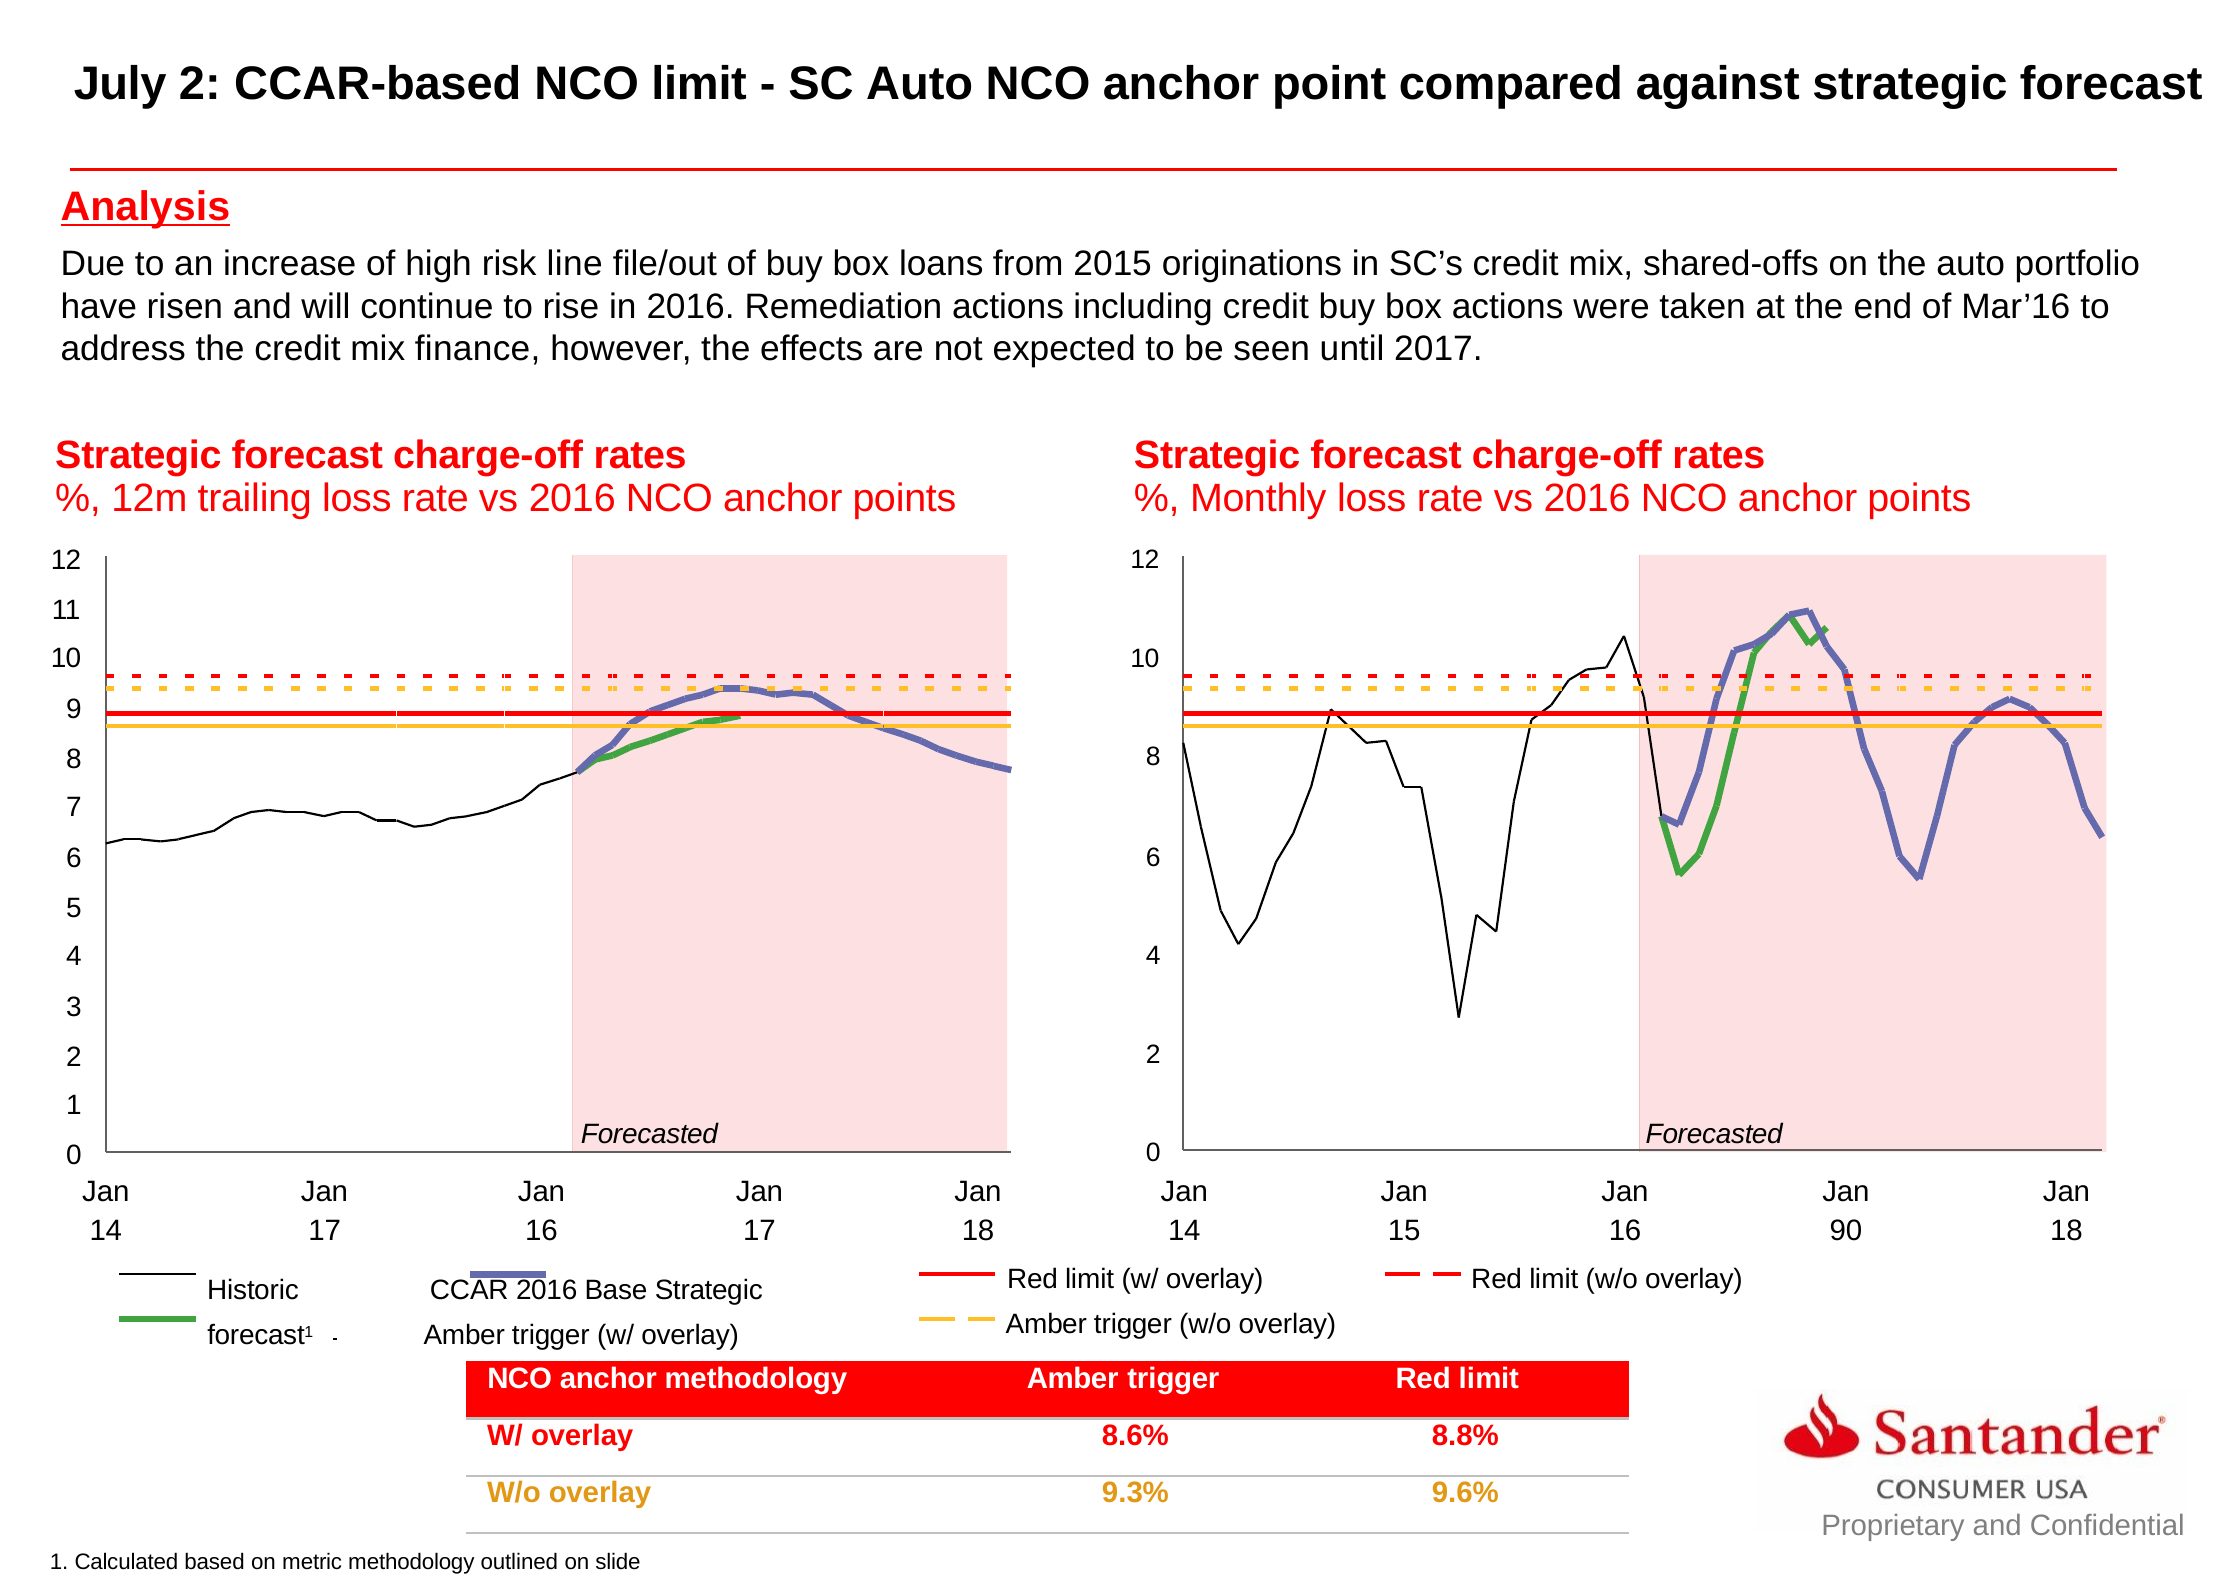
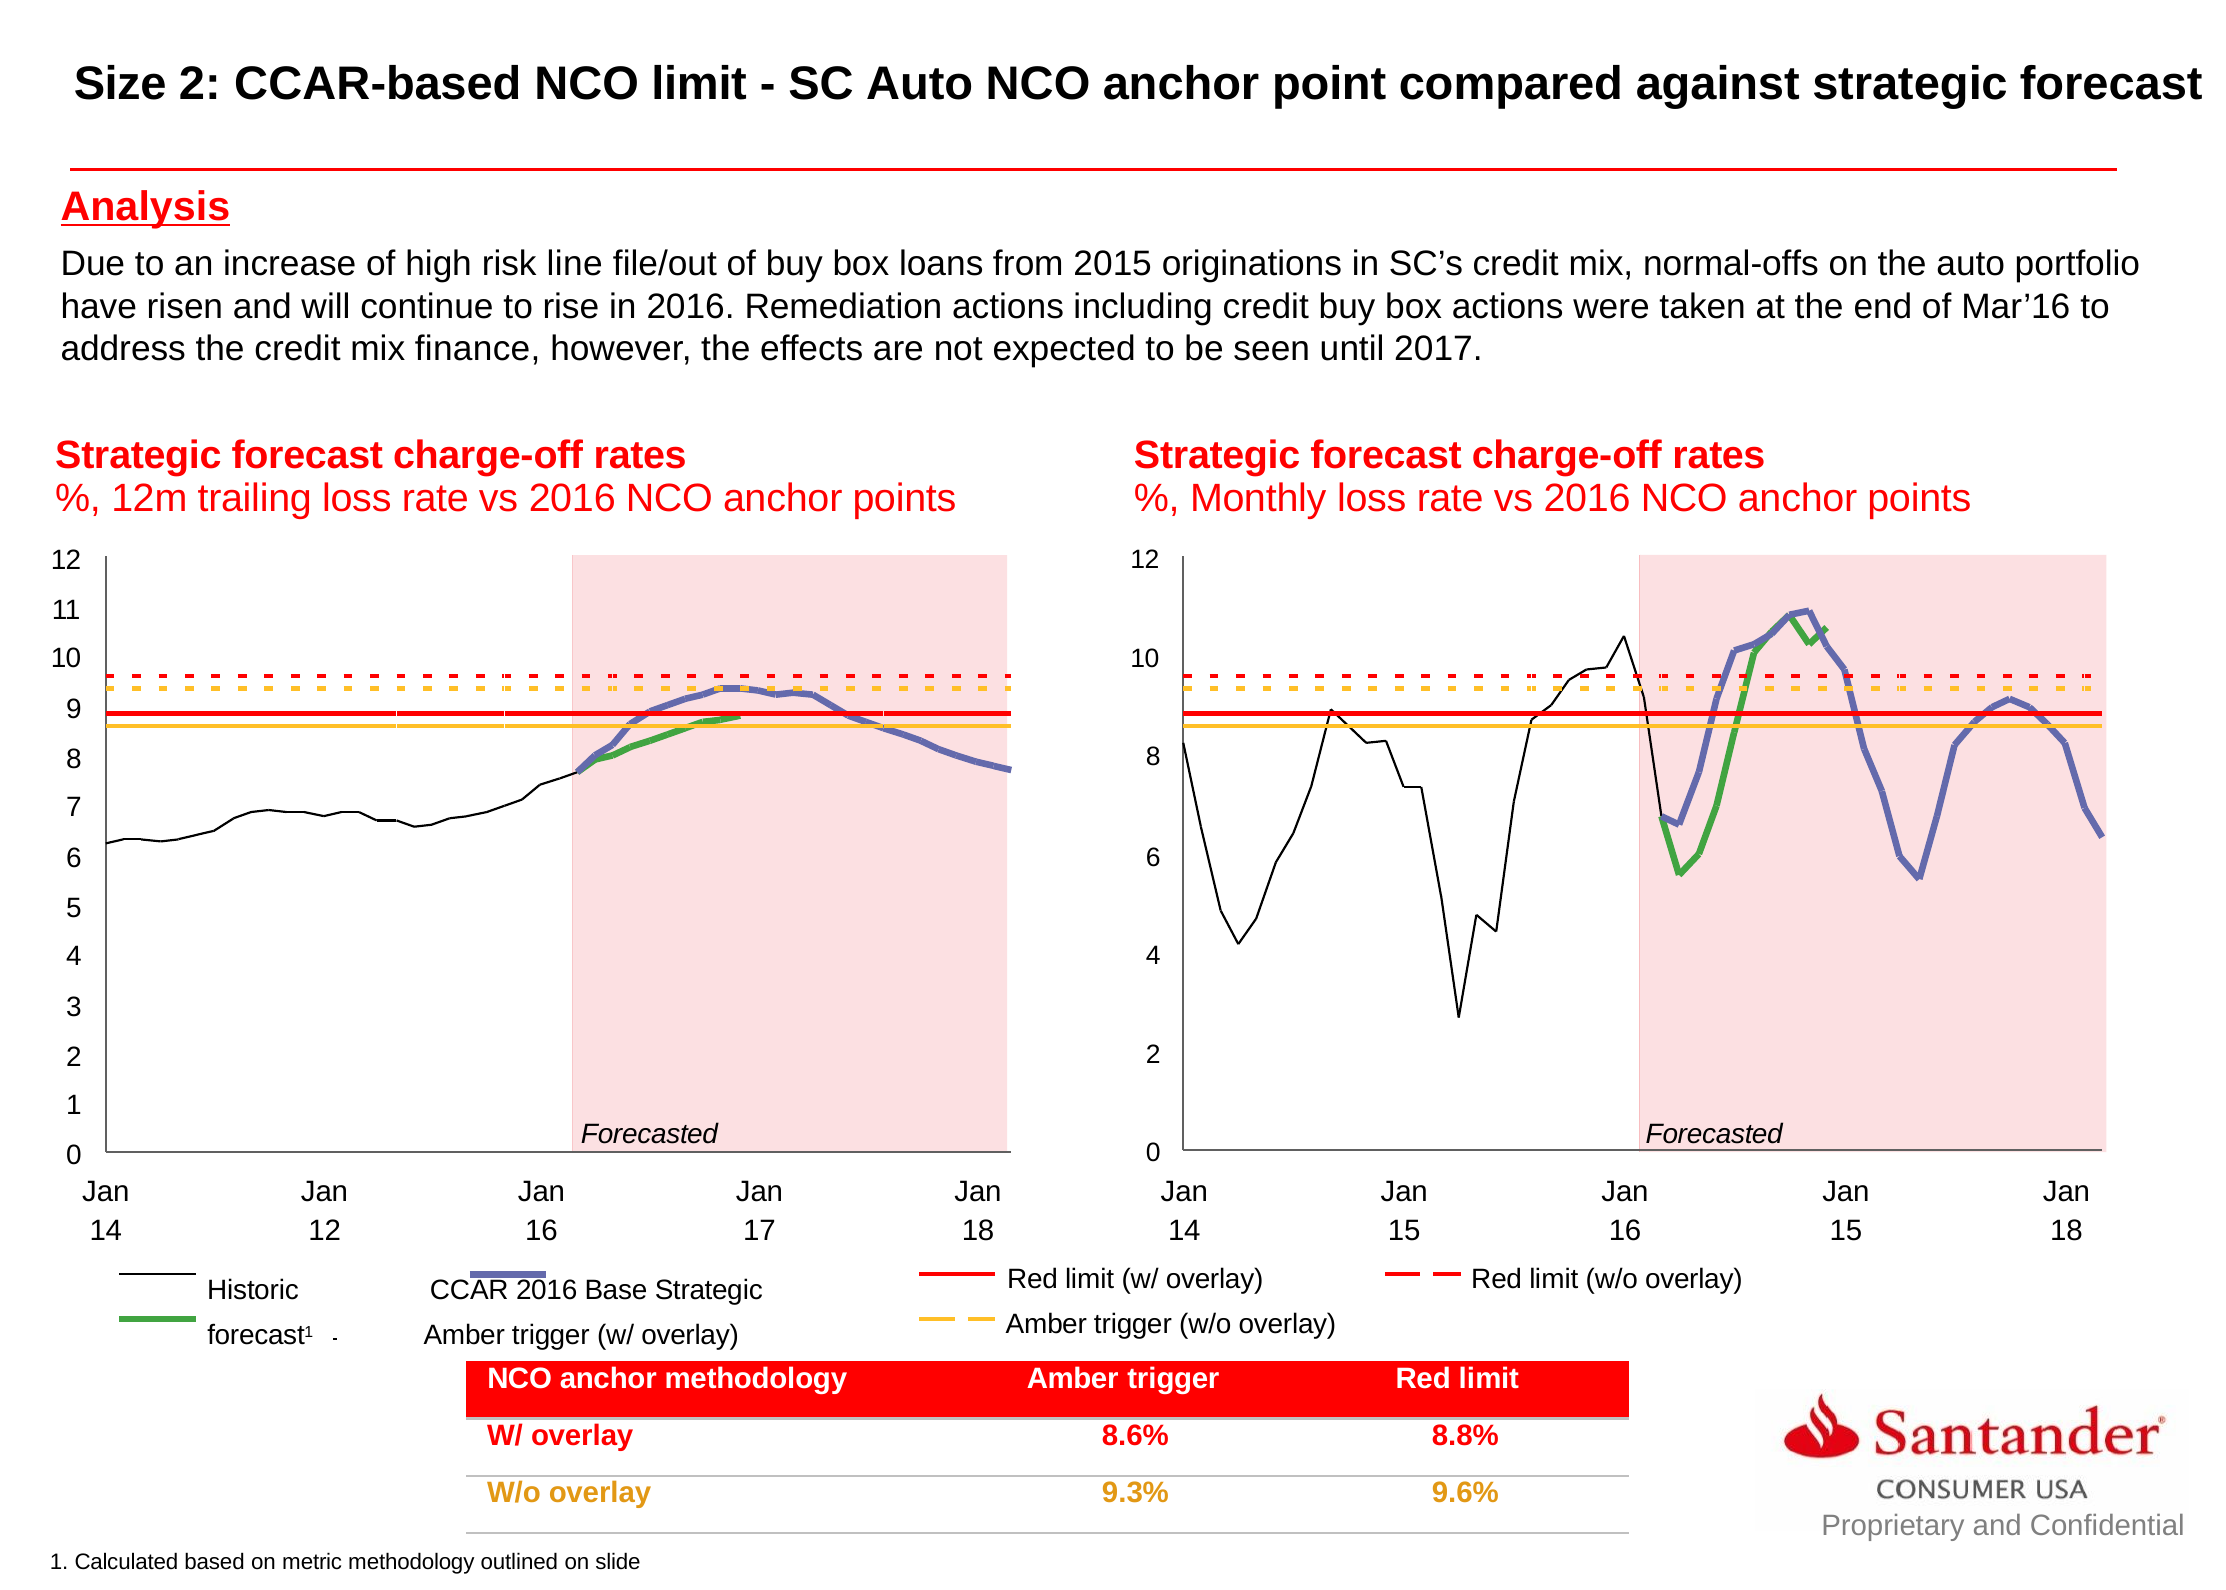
July: July -> Size
shared-offs: shared-offs -> normal-offs
14 17: 17 -> 12
16 90: 90 -> 15
